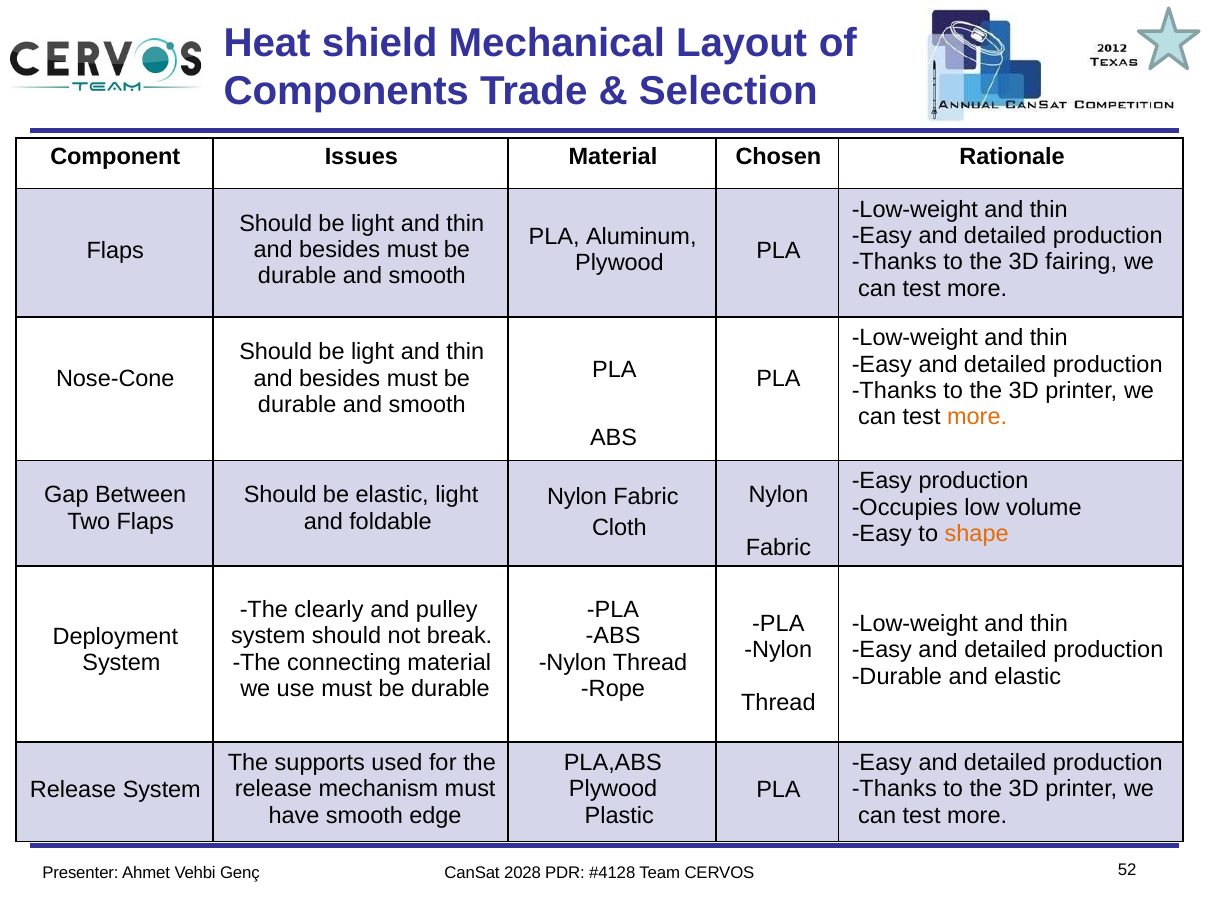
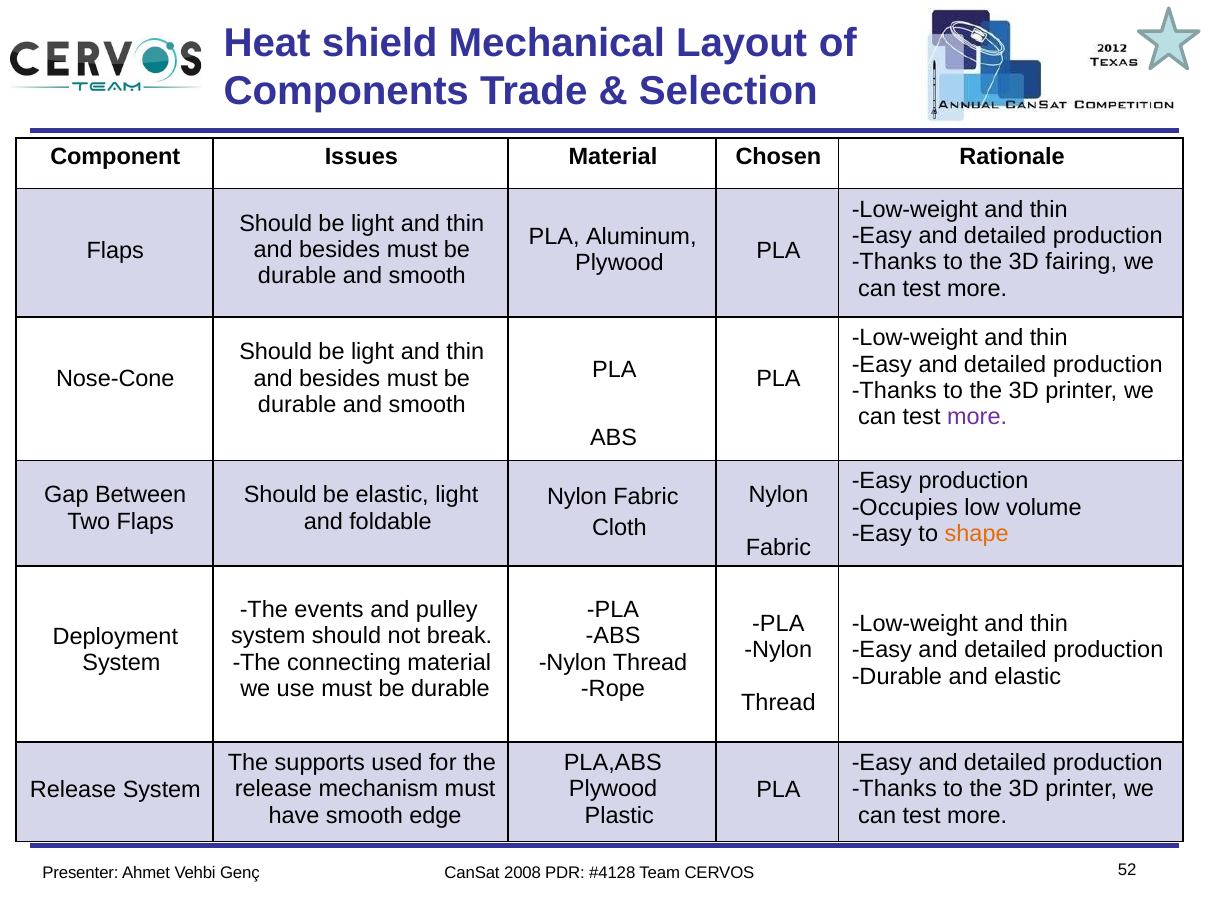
more at (977, 417) colour: orange -> purple
clearly: clearly -> events
2028: 2028 -> 2008
